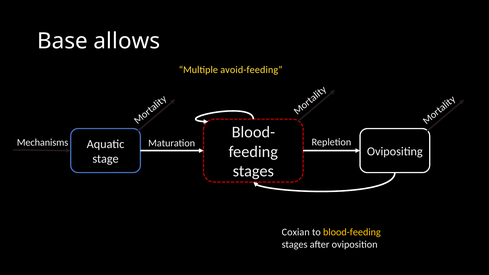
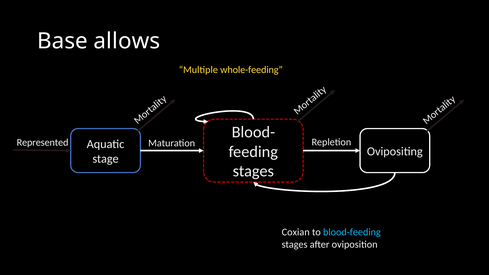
avoid-feeding: avoid-feeding -> whole-feeding
Mechanisms: Mechanisms -> Represented
blood-feeding colour: yellow -> light blue
